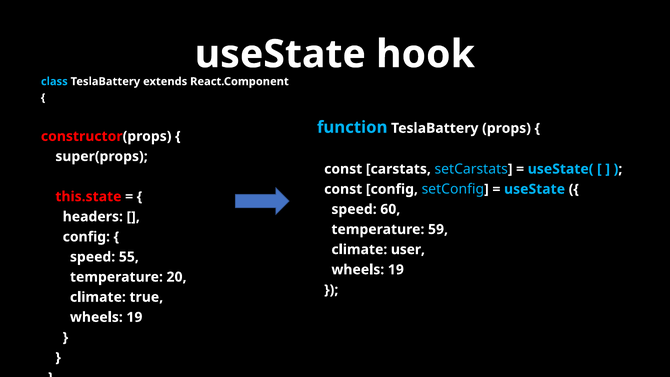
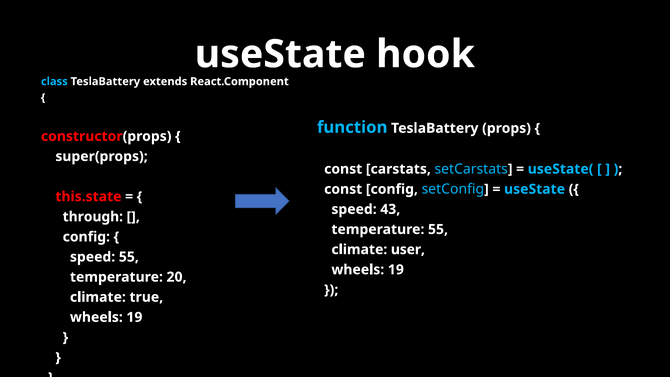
60: 60 -> 43
headers: headers -> through
temperature 59: 59 -> 55
